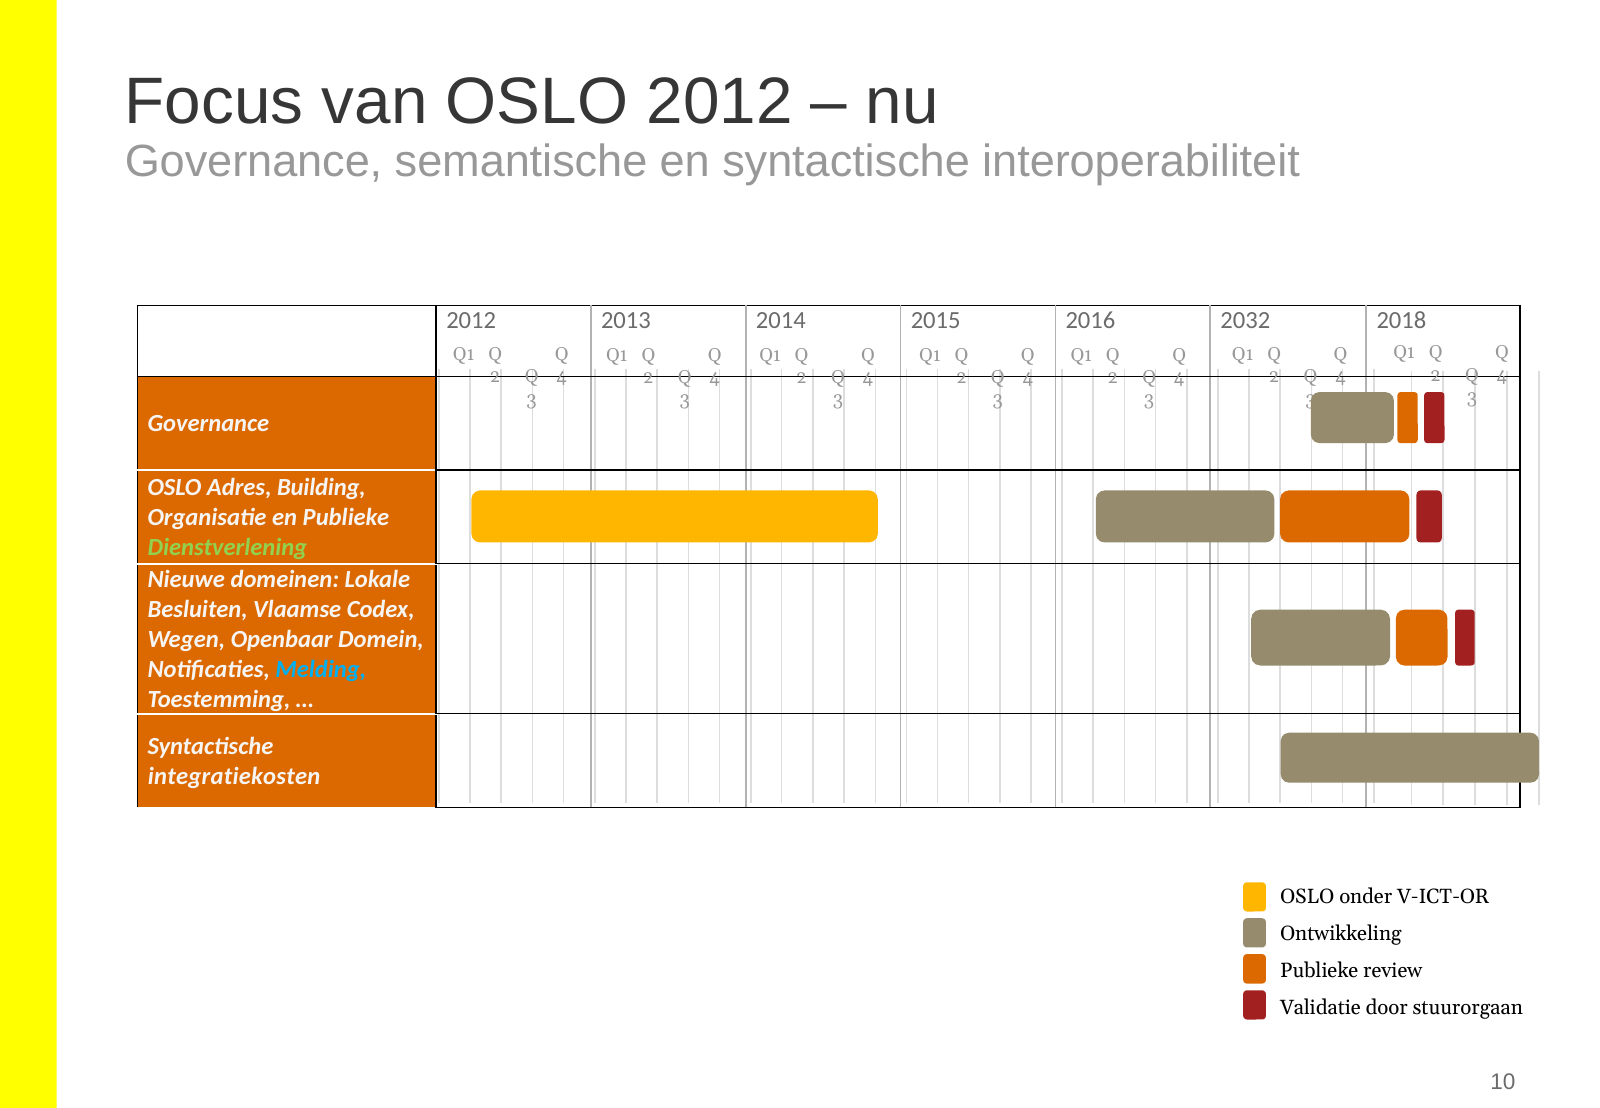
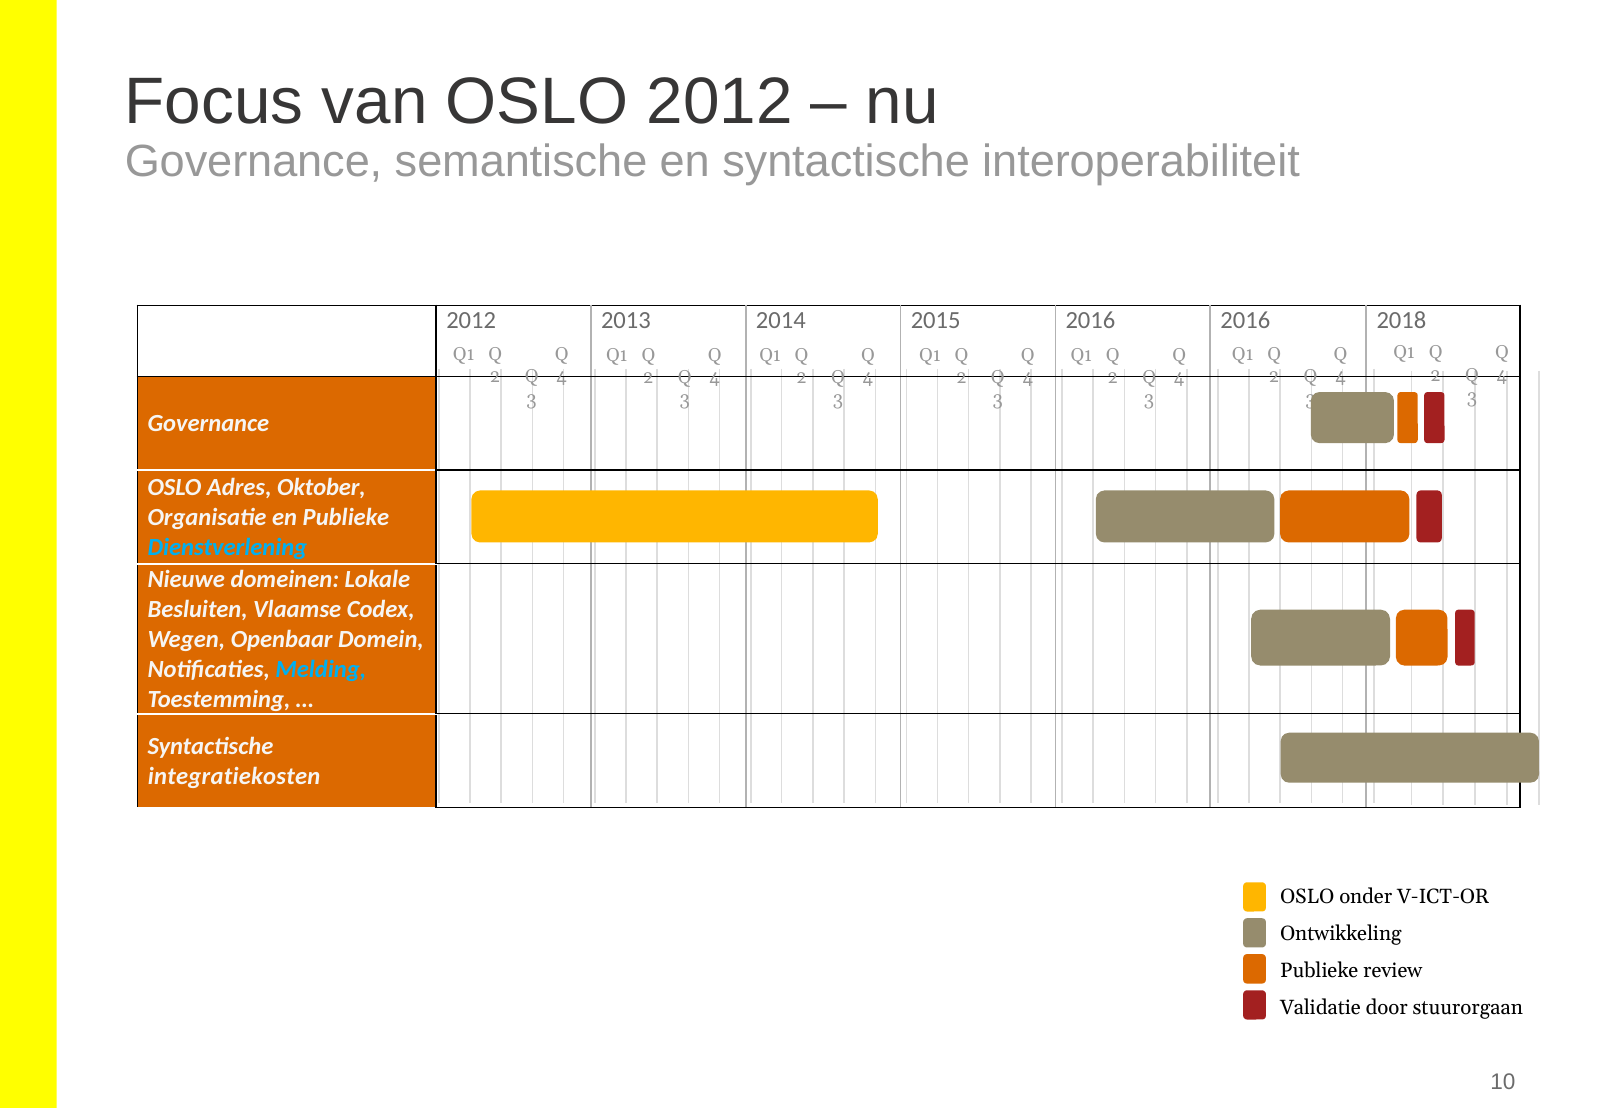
2016 2032: 2032 -> 2016
Building: Building -> Oktober
Dienstverlening colour: light green -> light blue
